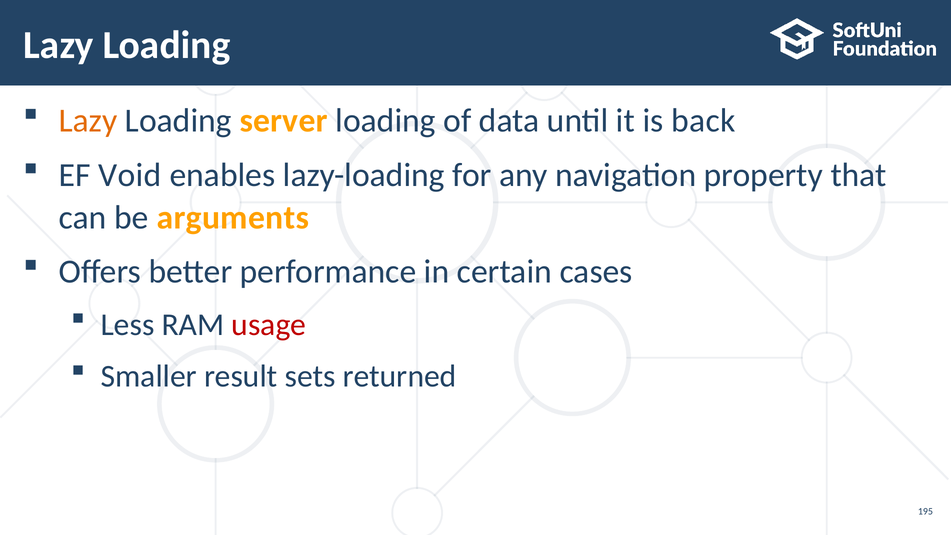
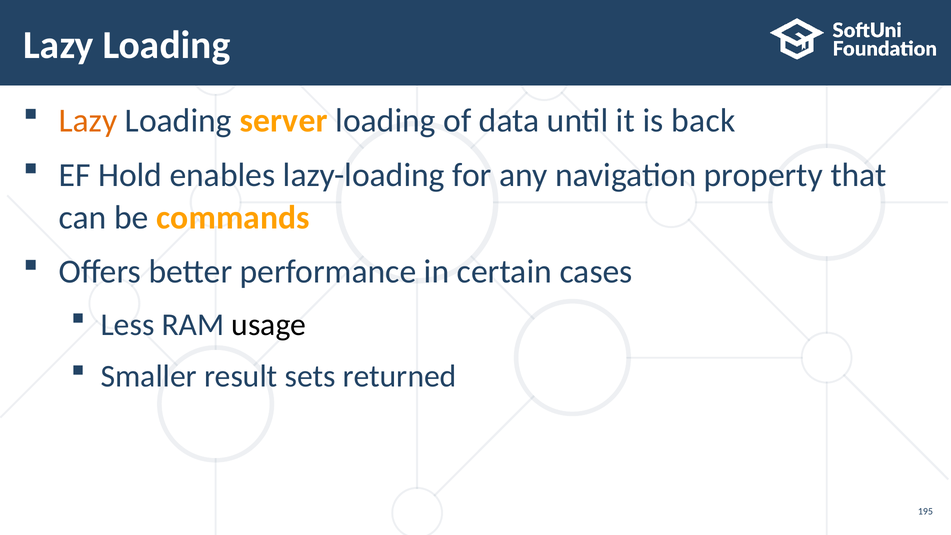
Void: Void -> Hold
arguments: arguments -> commands
usage colour: red -> black
